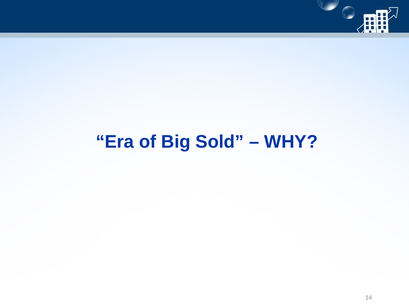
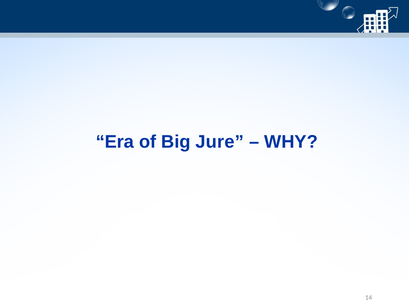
Sold: Sold -> Jure
